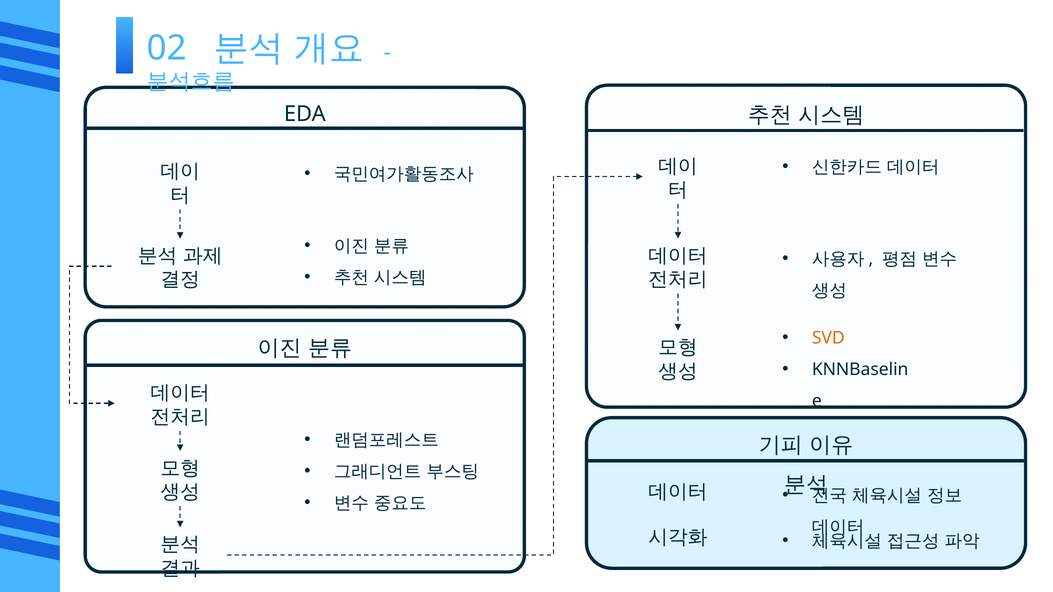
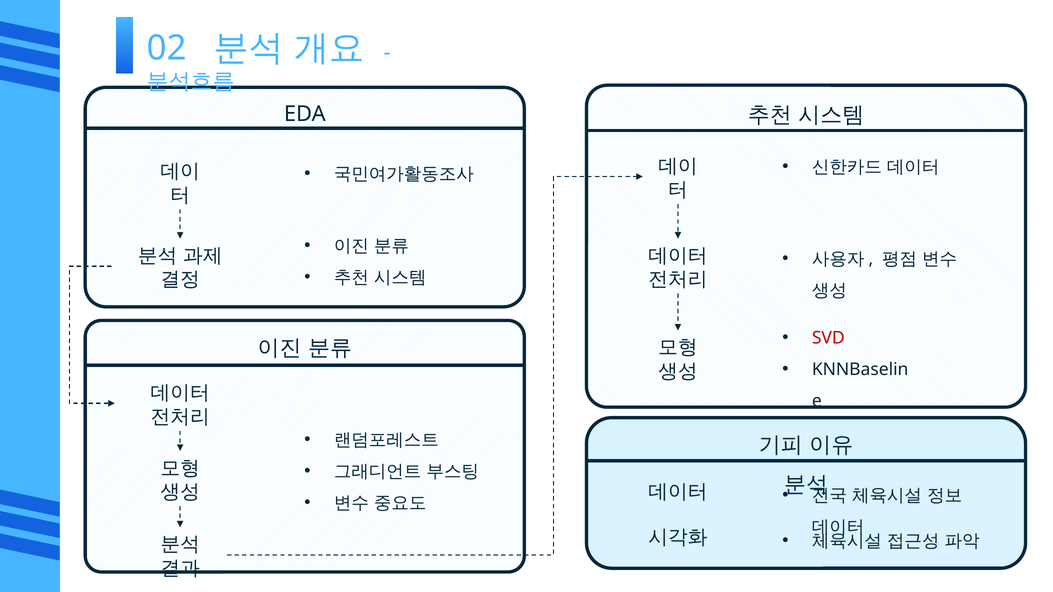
SVD colour: orange -> red
